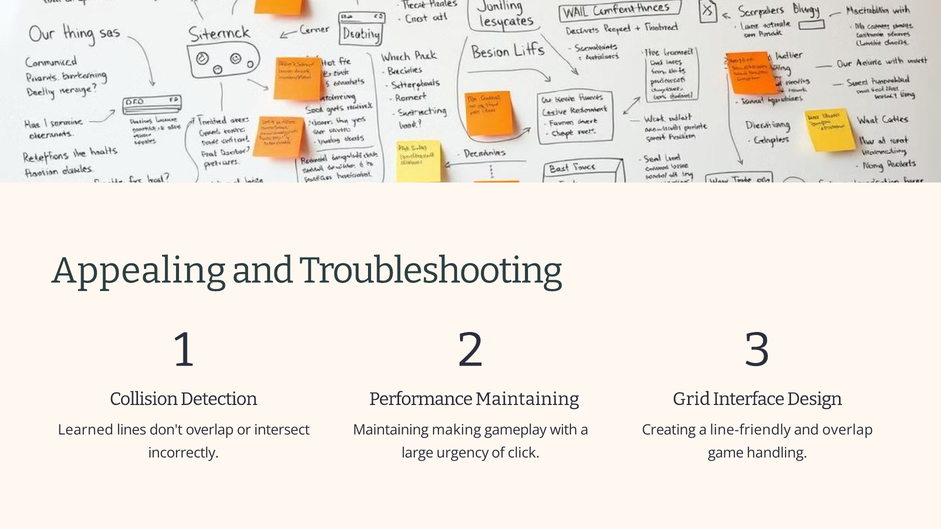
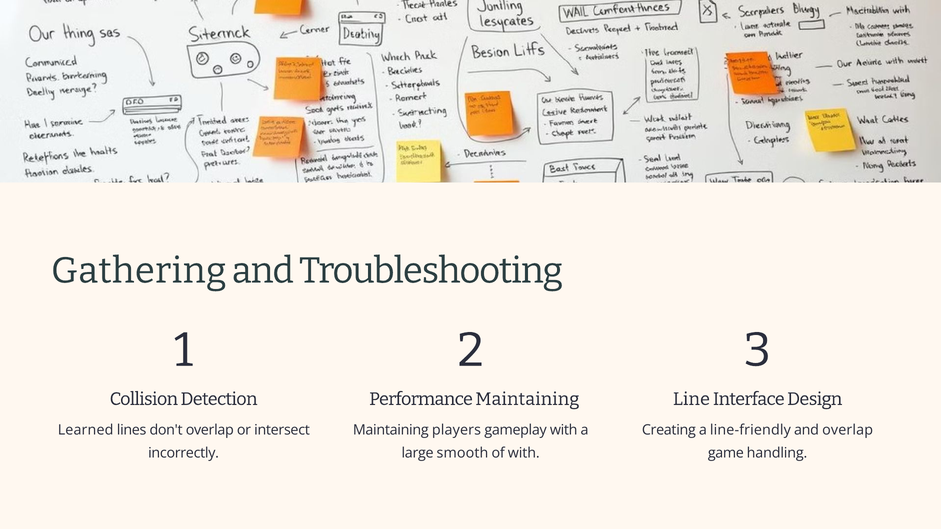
Appealing: Appealing -> Gathering
Grid: Grid -> Line
making: making -> players
urgency: urgency -> smooth
of click: click -> with
